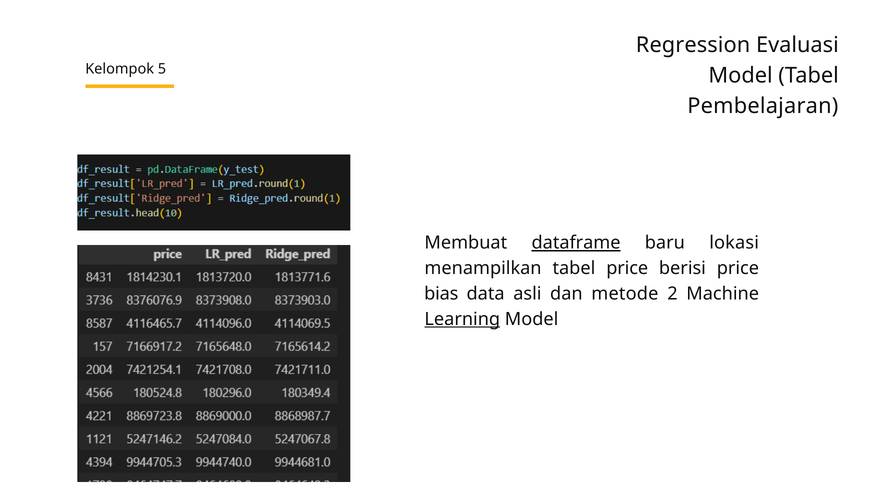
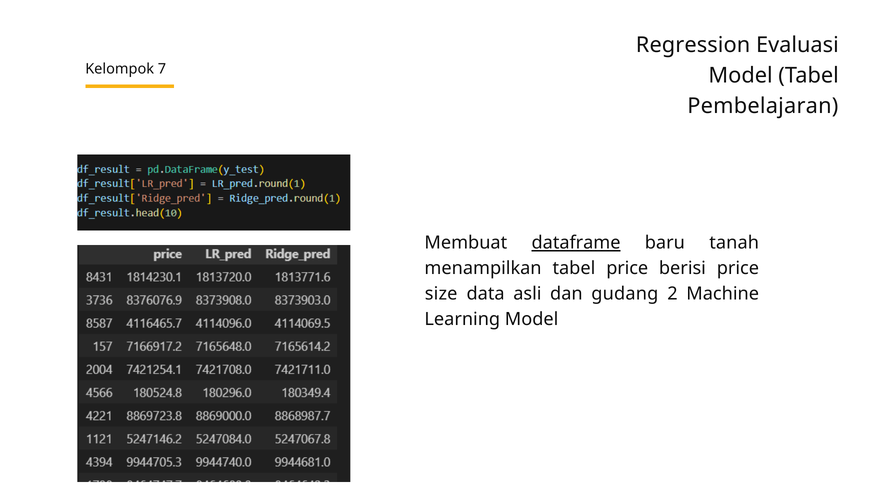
5: 5 -> 7
lokasi: lokasi -> tanah
bias: bias -> size
metode: metode -> gudang
Learning underline: present -> none
